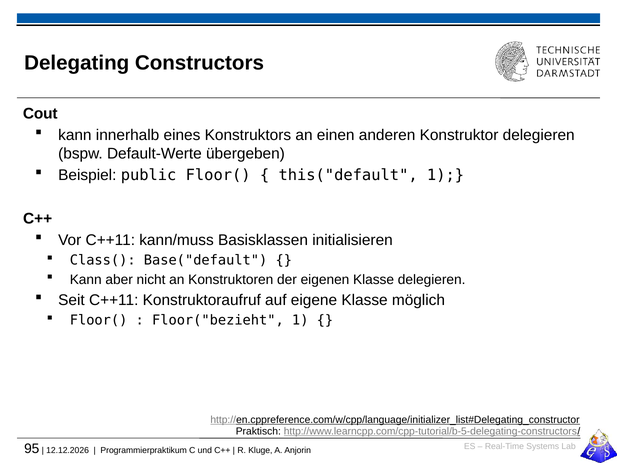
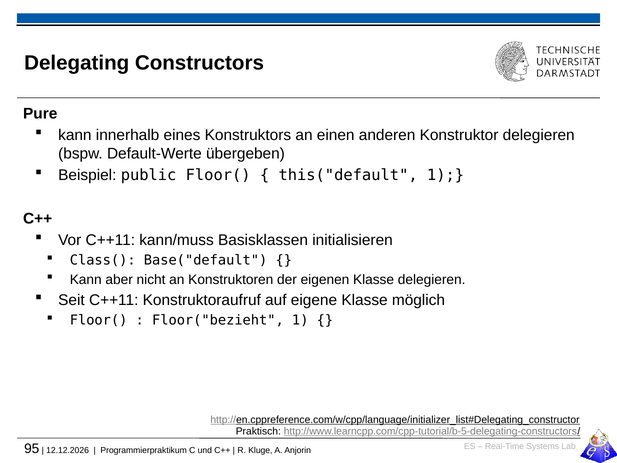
Cout: Cout -> Pure
